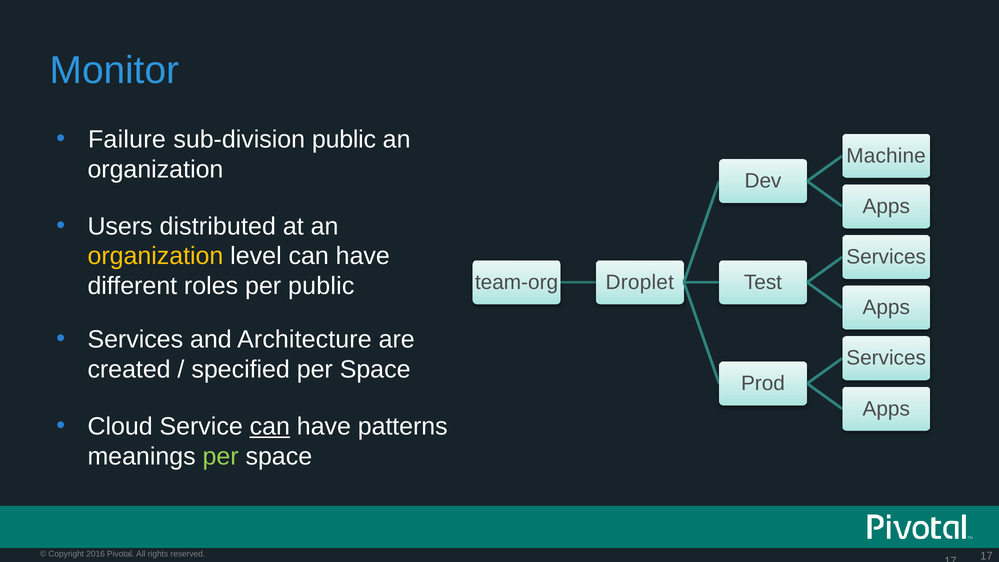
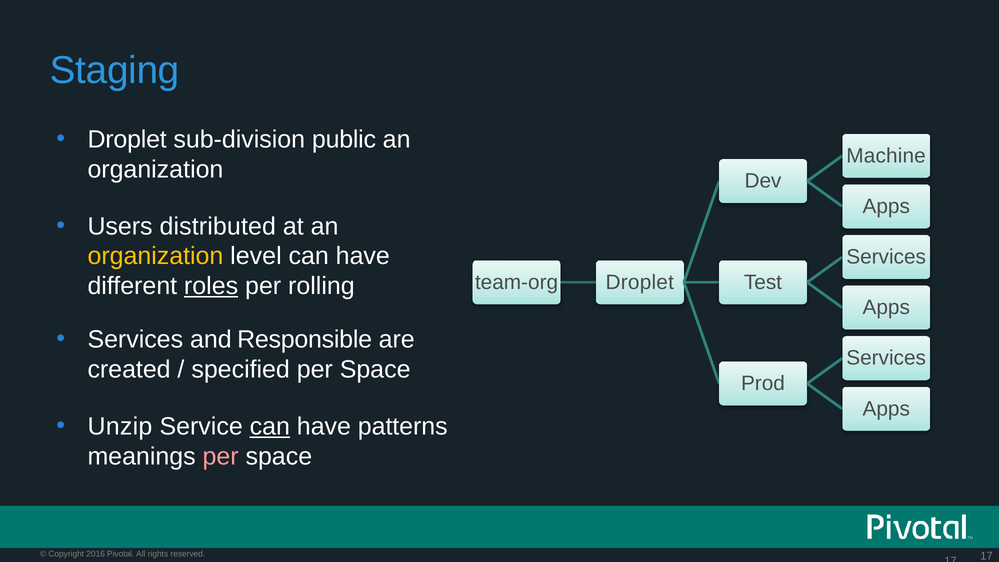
Monitor: Monitor -> Staging
Failure at (127, 139): Failure -> Droplet
roles underline: none -> present
per public: public -> rolling
Architecture: Architecture -> Responsible
Cloud: Cloud -> Unzip
per at (221, 456) colour: light green -> pink
